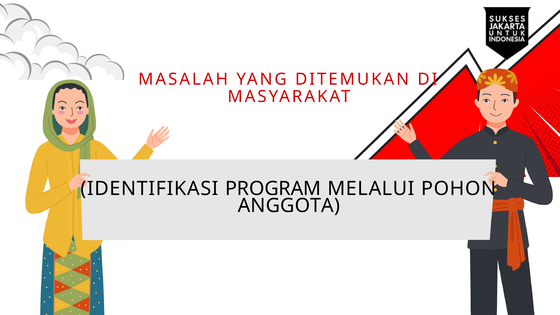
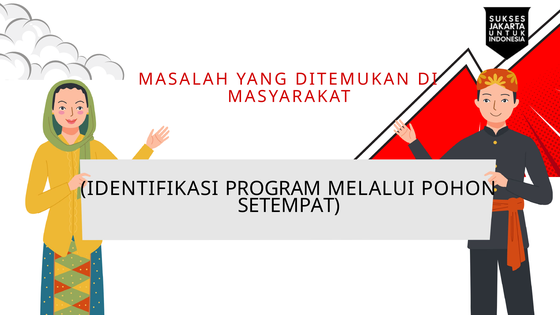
ANGGOTA: ANGGOTA -> SETEMPAT
